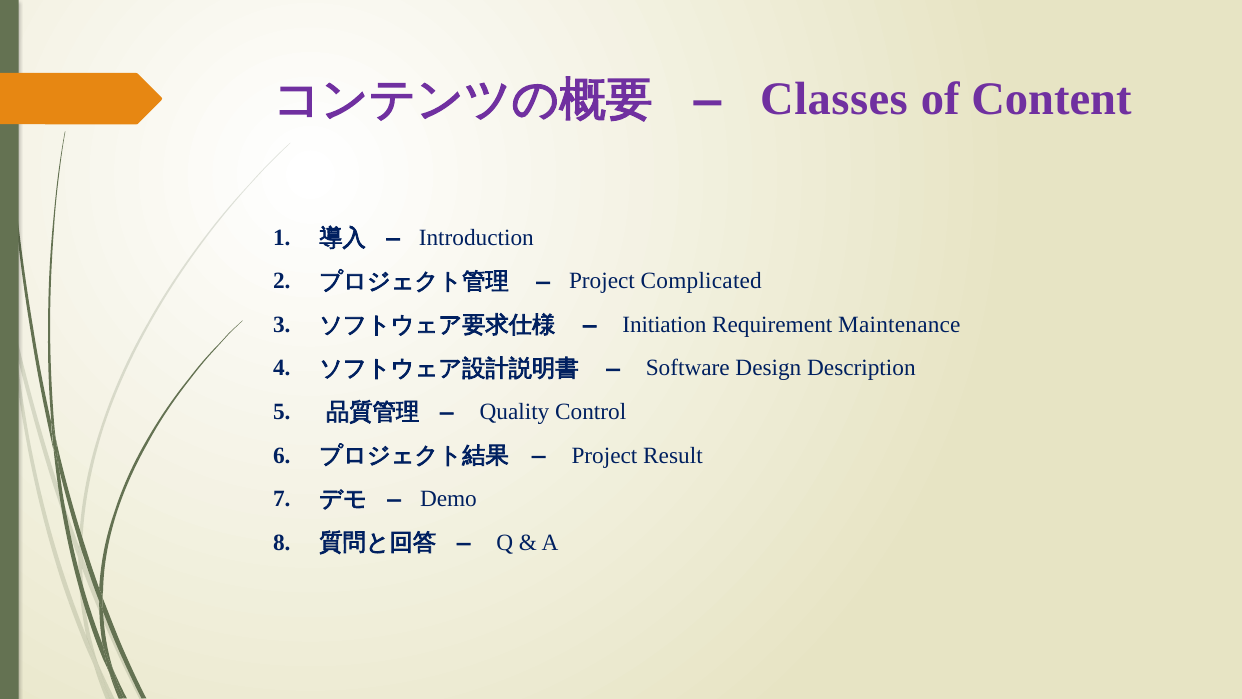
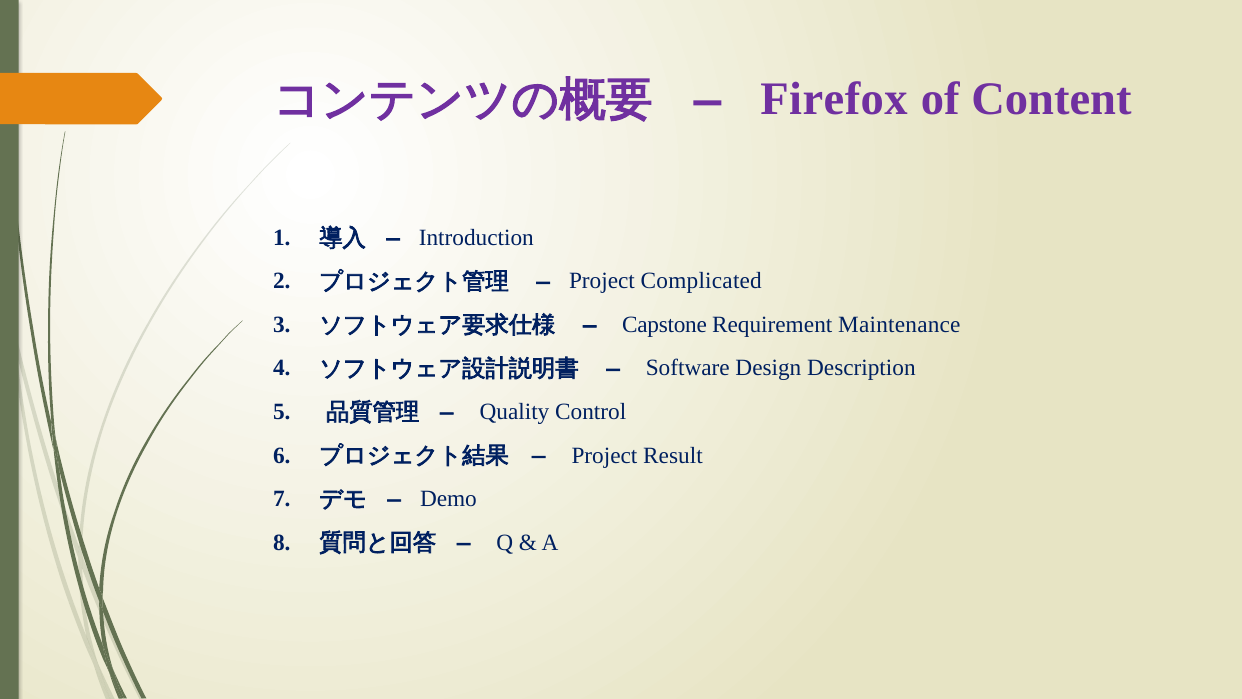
Classes: Classes -> Firefox
Initiation: Initiation -> Capstone
